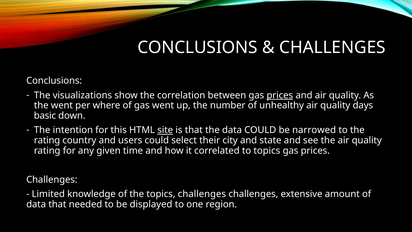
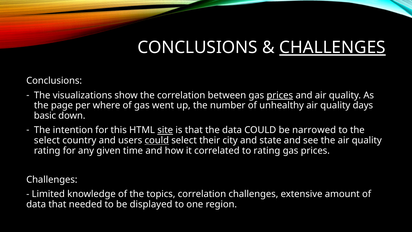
CHALLENGES at (332, 48) underline: none -> present
the went: went -> page
rating at (47, 140): rating -> select
could at (157, 140) underline: none -> present
to topics: topics -> rating
topics challenges: challenges -> correlation
